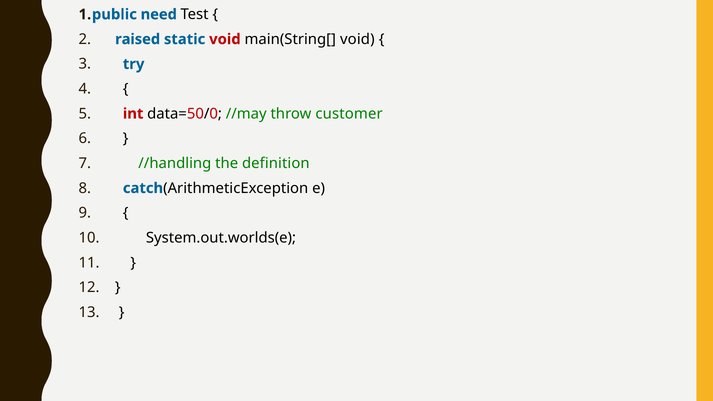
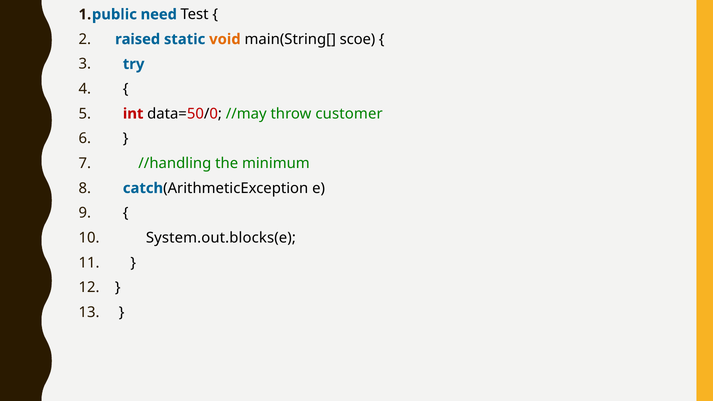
void at (225, 39) colour: red -> orange
main(String[ void: void -> scoe
definition: definition -> minimum
System.out.worlds(e: System.out.worlds(e -> System.out.blocks(e
